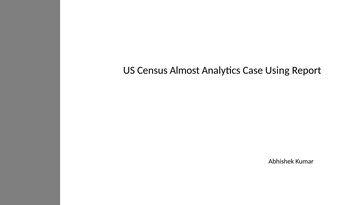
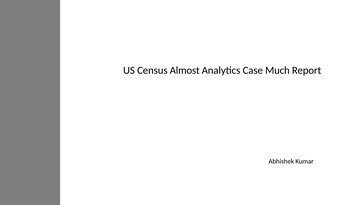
Using: Using -> Much
